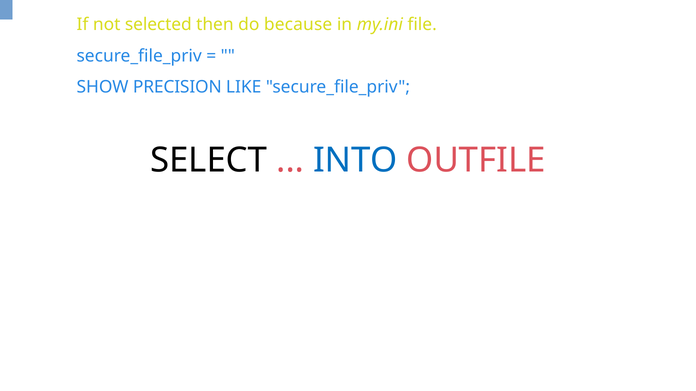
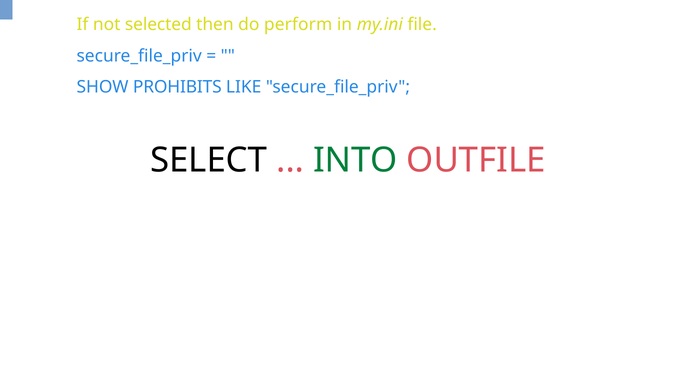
because: because -> perform
PRECISION: PRECISION -> PROHIBITS
INTO colour: blue -> green
